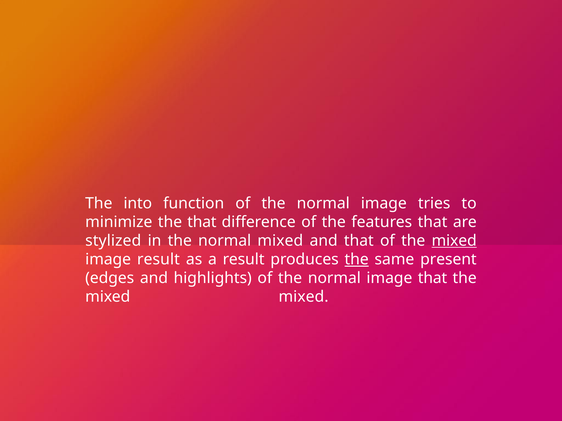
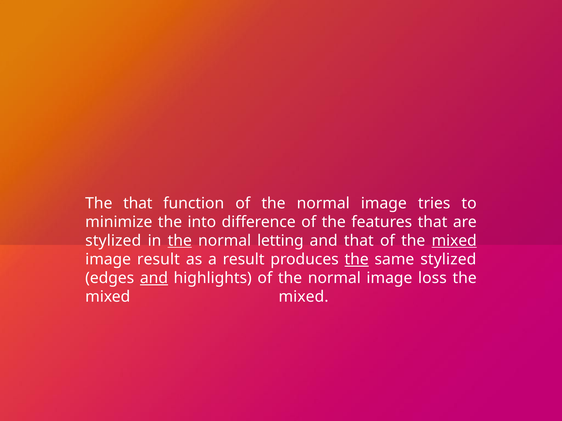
The into: into -> that
the that: that -> into
the at (180, 241) underline: none -> present
normal mixed: mixed -> letting
same present: present -> stylized
and at (154, 278) underline: none -> present
image that: that -> loss
